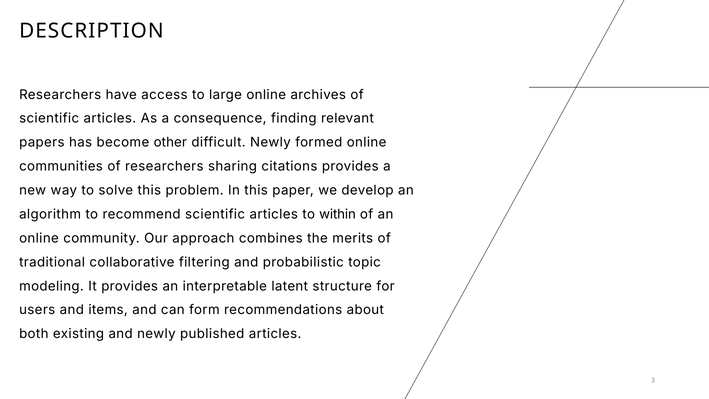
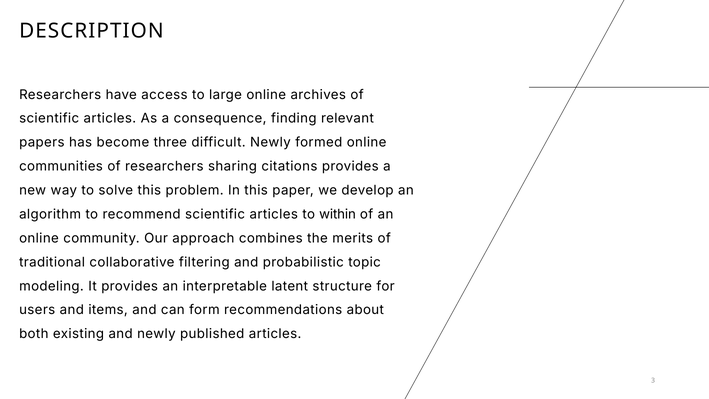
other: other -> three
